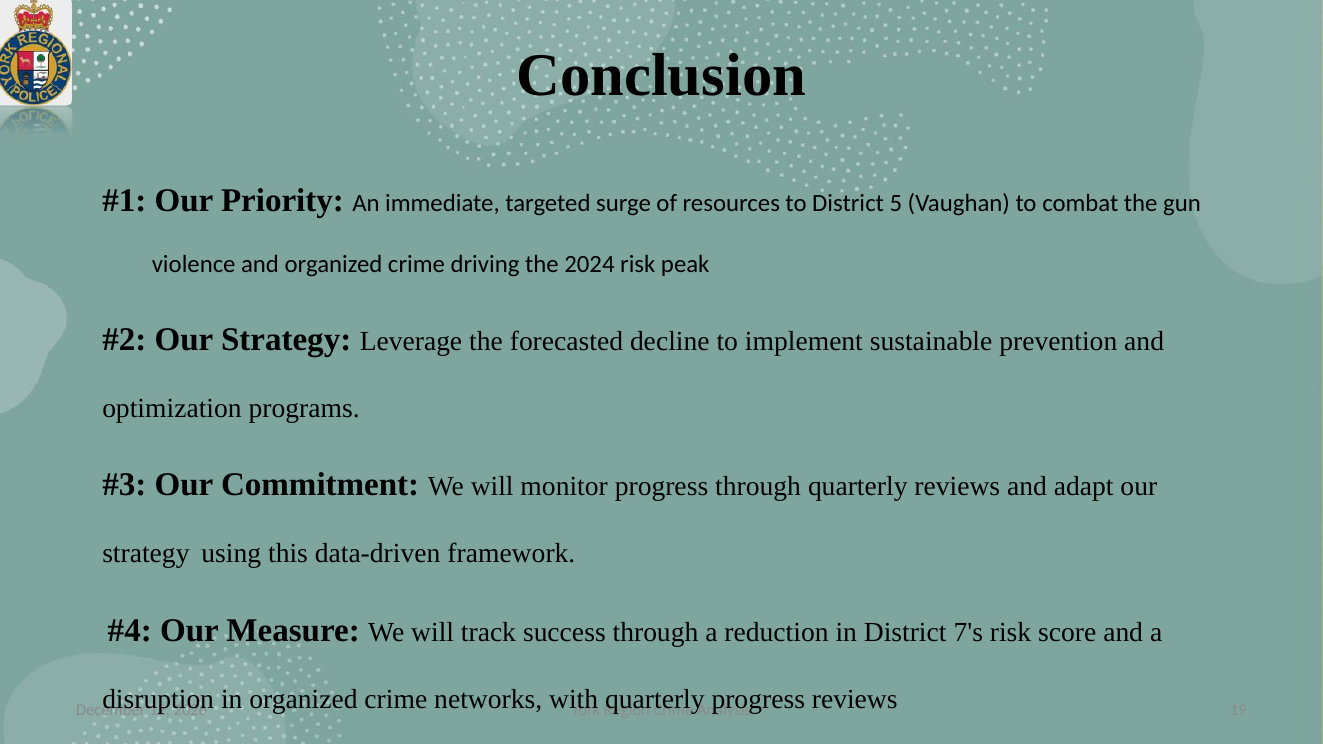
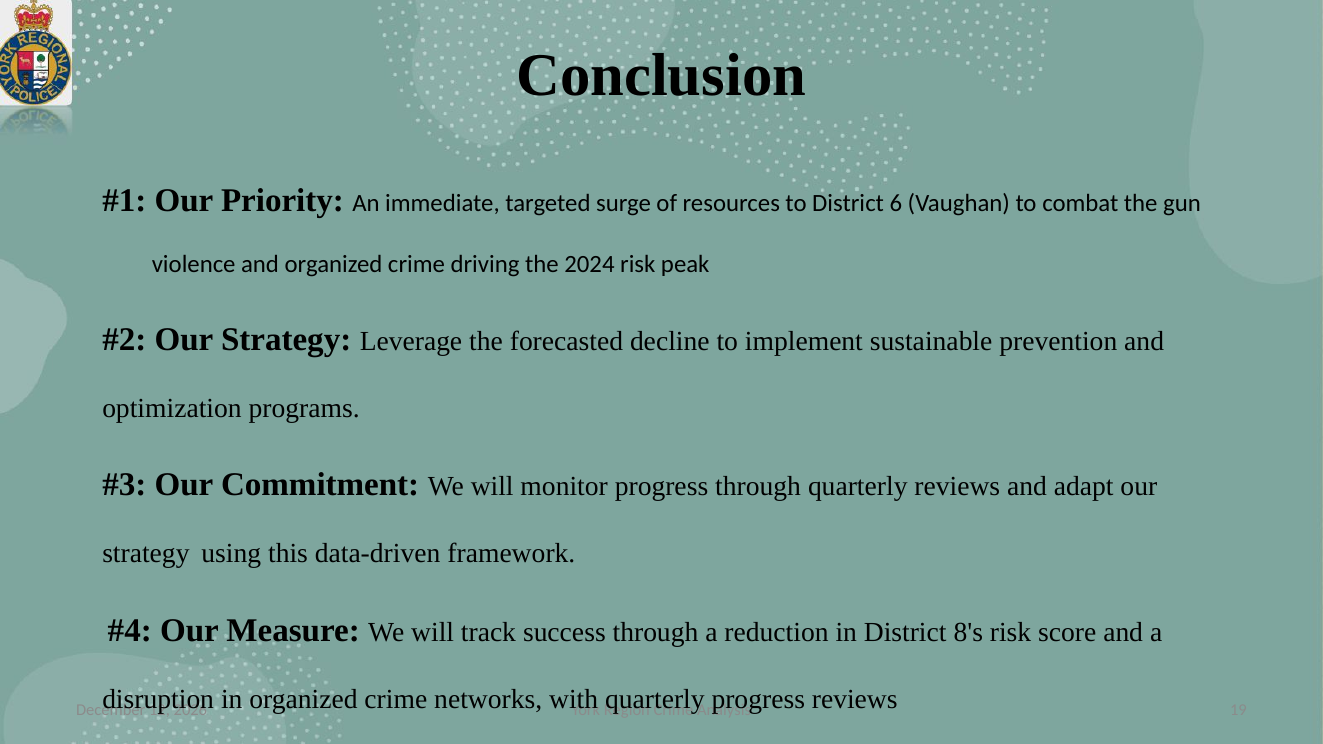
5: 5 -> 6
7's: 7's -> 8's
